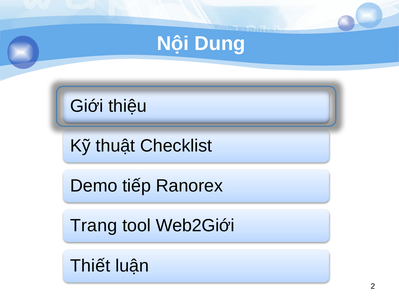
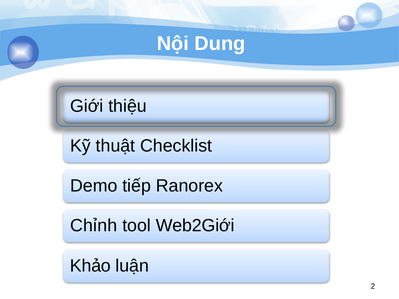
Trang: Trang -> Chỉnh
Thiết: Thiết -> Khảo
